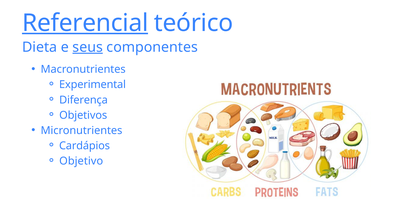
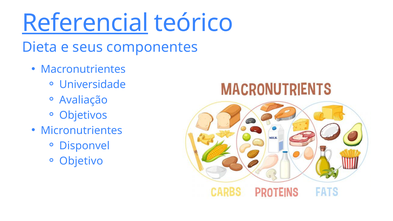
seus underline: present -> none
Experimental: Experimental -> Universidade
Diferença: Diferença -> Avaliação
Cardápios: Cardápios -> Disponvel
